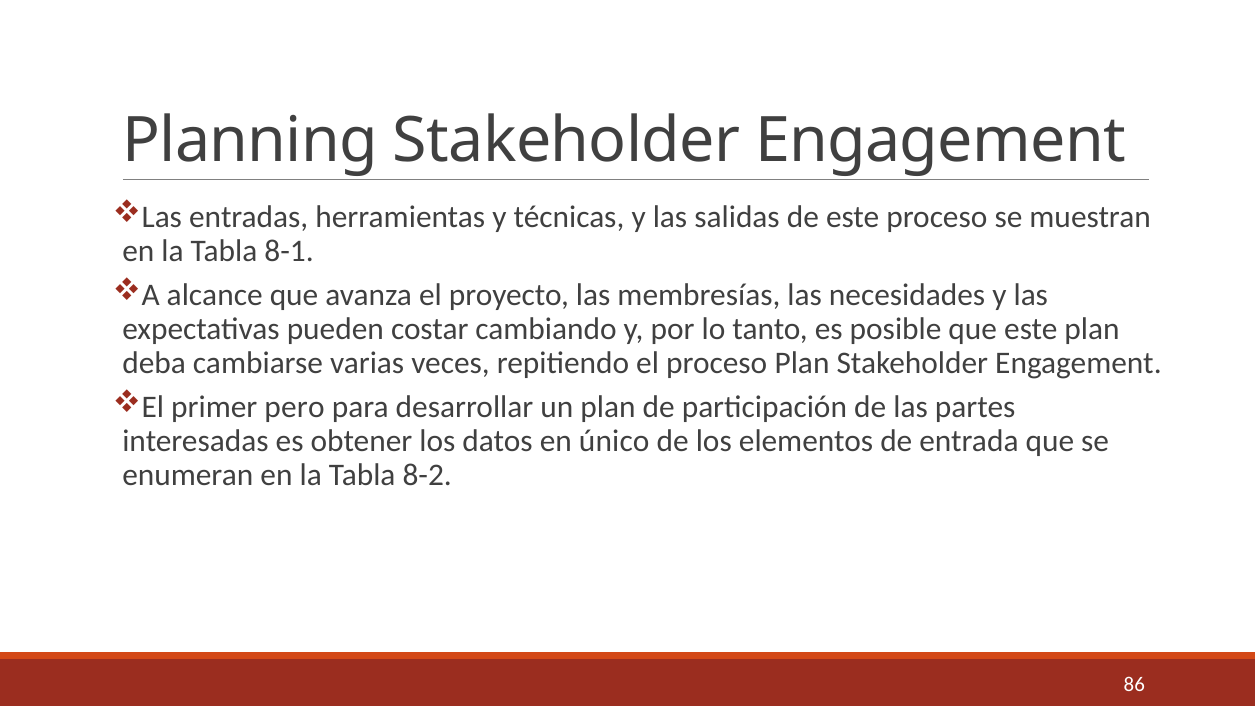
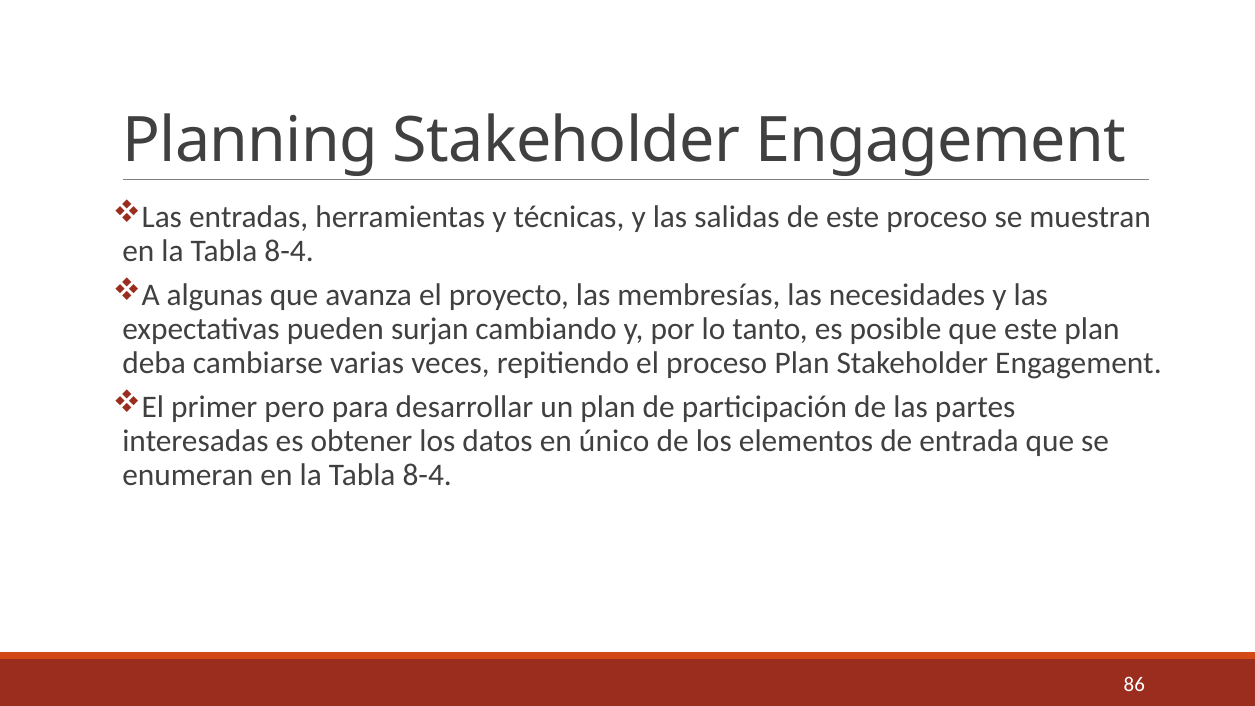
8-1 at (289, 251): 8-1 -> 8-4
alcance: alcance -> algunas
costar: costar -> surjan
8-2 at (427, 475): 8-2 -> 8-4
